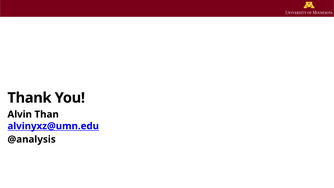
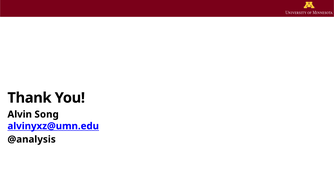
Than: Than -> Song
